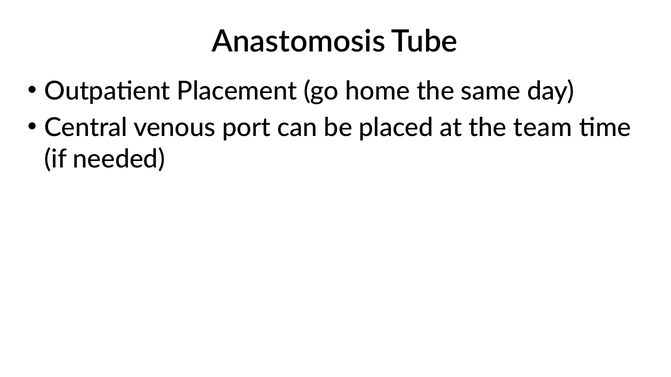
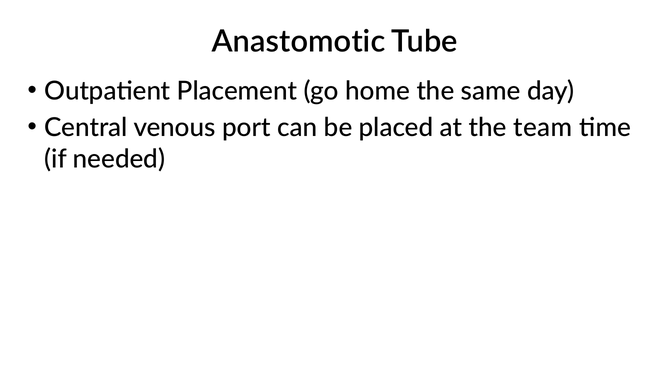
Anastomosis: Anastomosis -> Anastomotic
